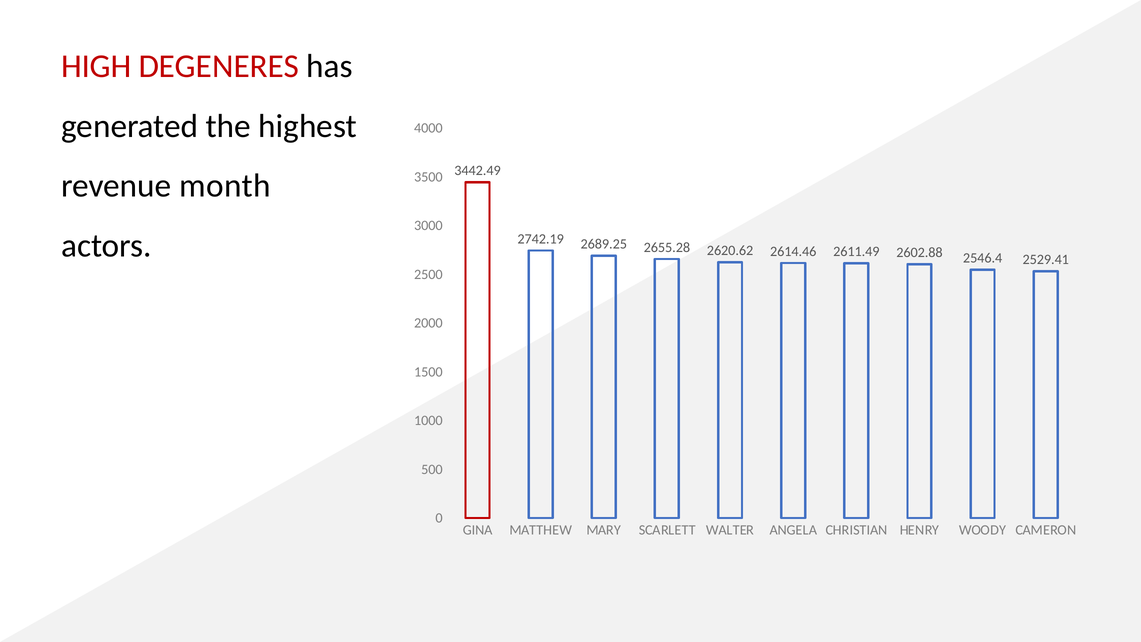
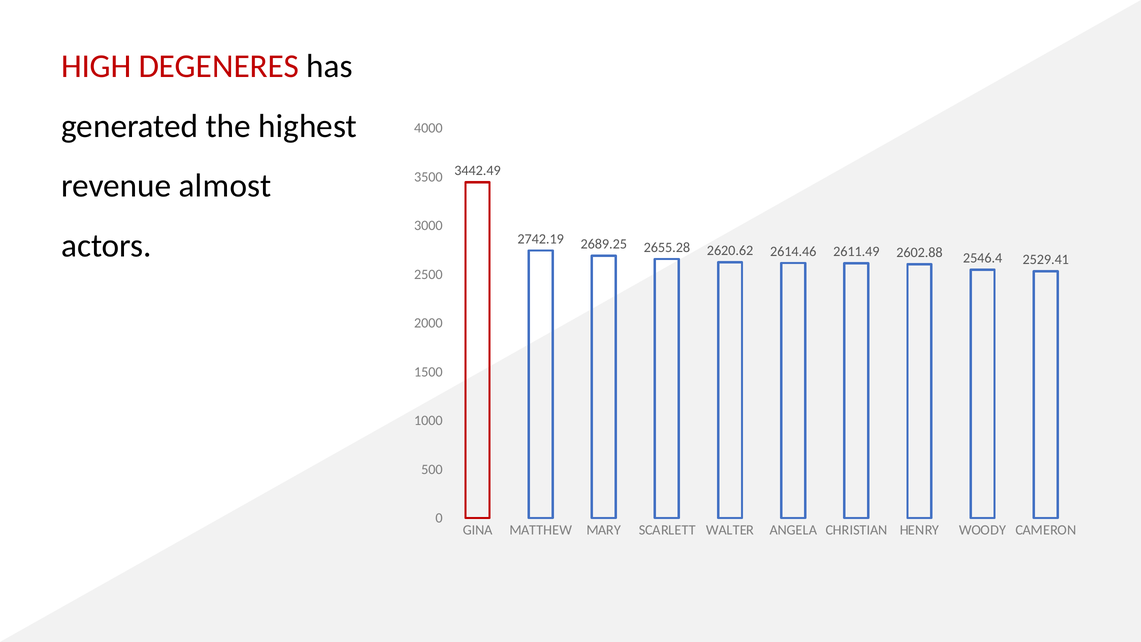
month: month -> almost
